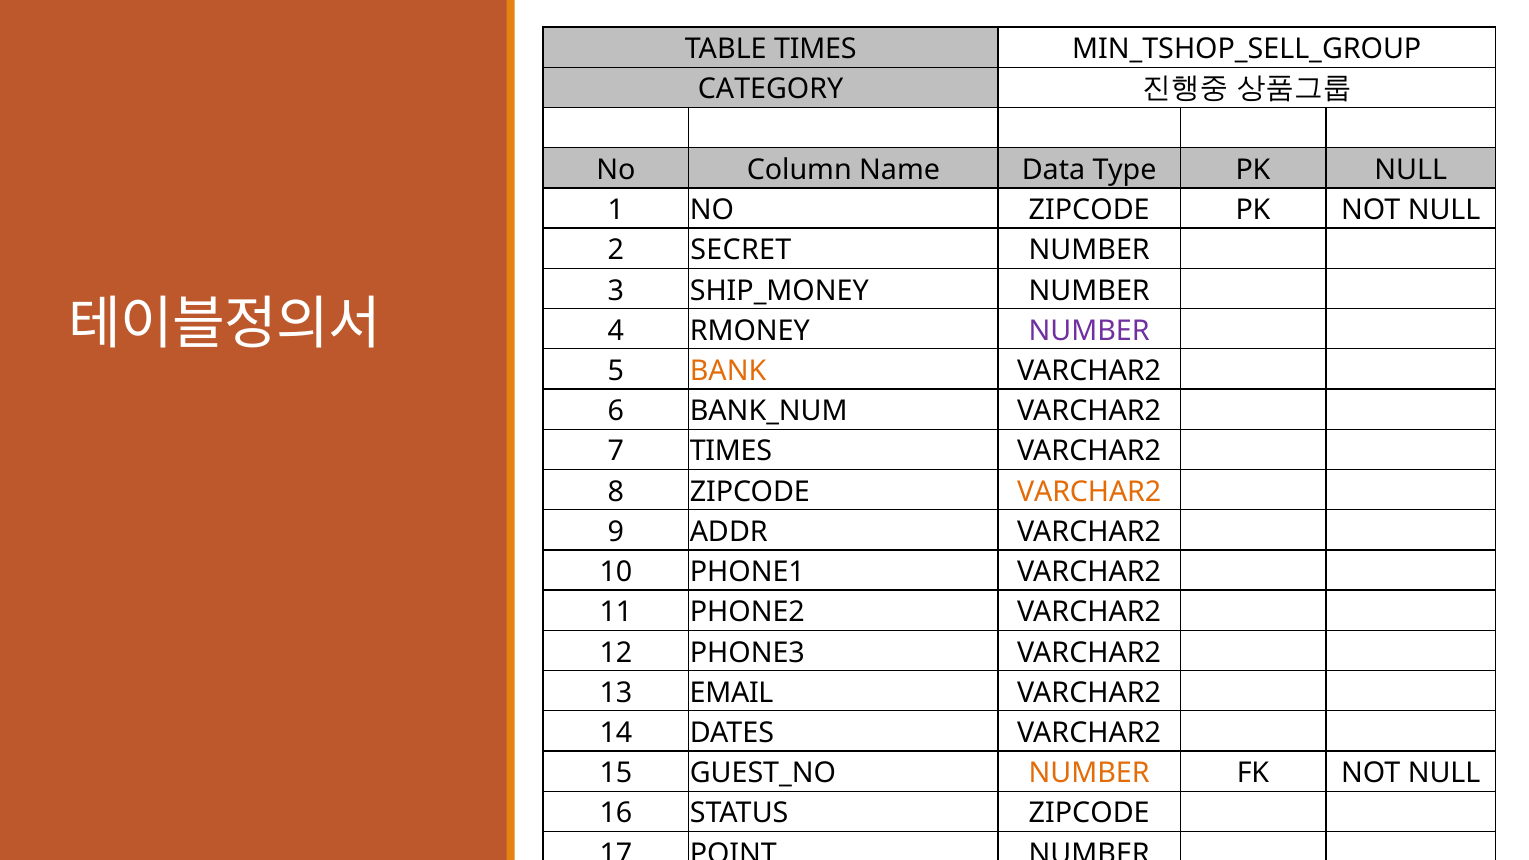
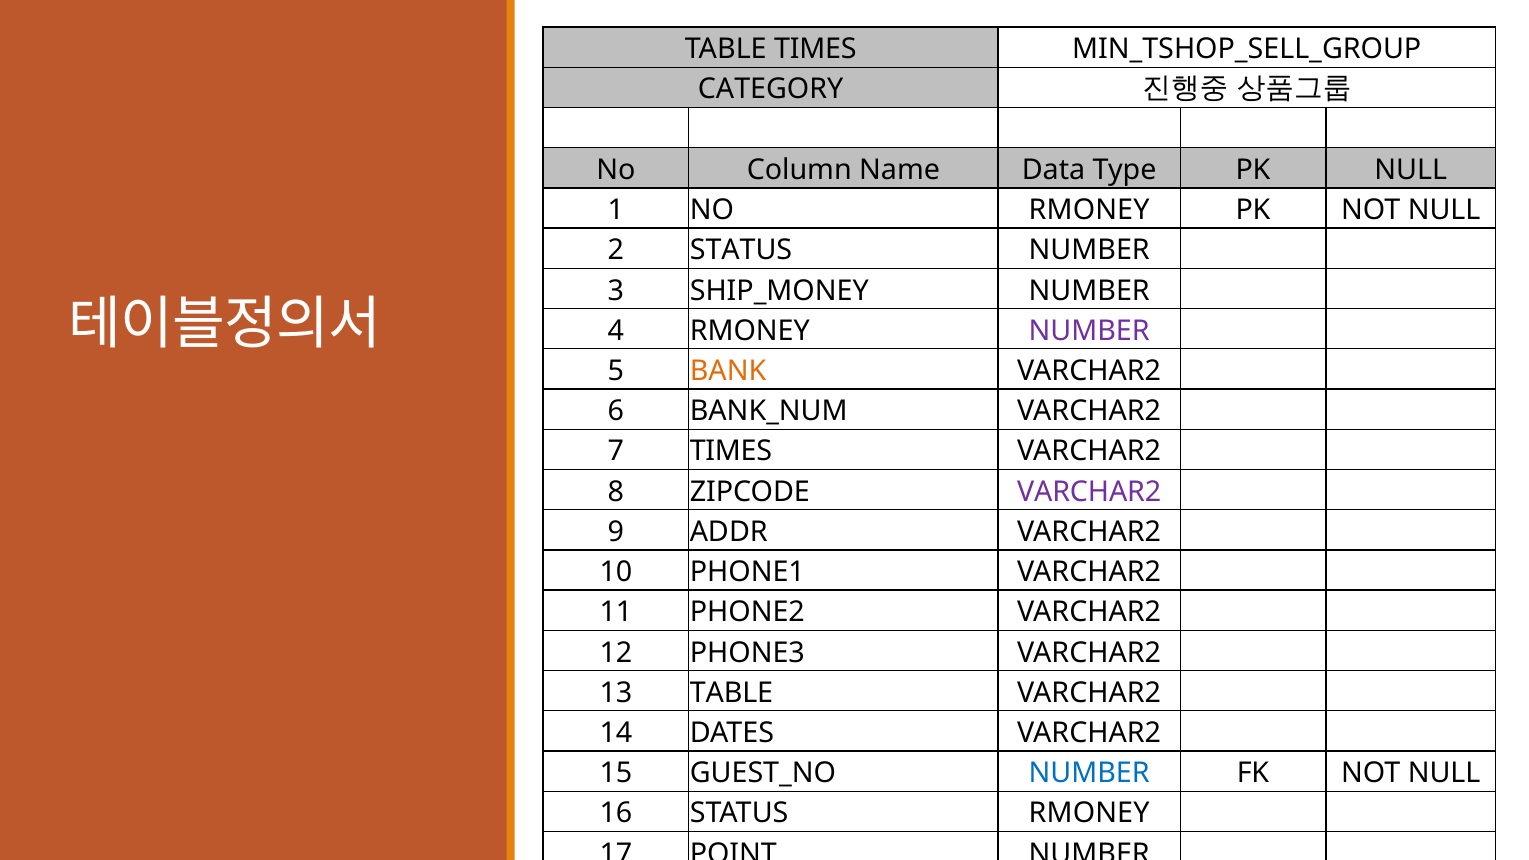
NO ZIPCODE: ZIPCODE -> RMONEY
2 SECRET: SECRET -> STATUS
VARCHAR2 at (1089, 492) colour: orange -> purple
13 EMAIL: EMAIL -> TABLE
NUMBER at (1089, 773) colour: orange -> blue
STATUS ZIPCODE: ZIPCODE -> RMONEY
